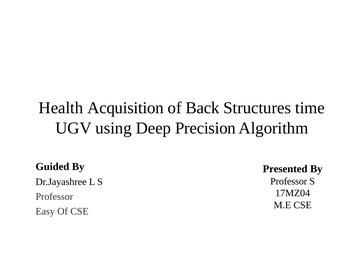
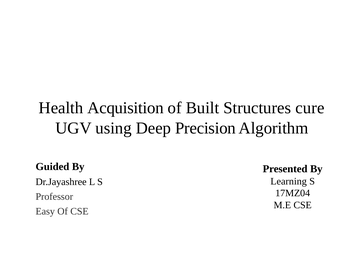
Back: Back -> Built
time: time -> cure
Professor at (289, 181): Professor -> Learning
